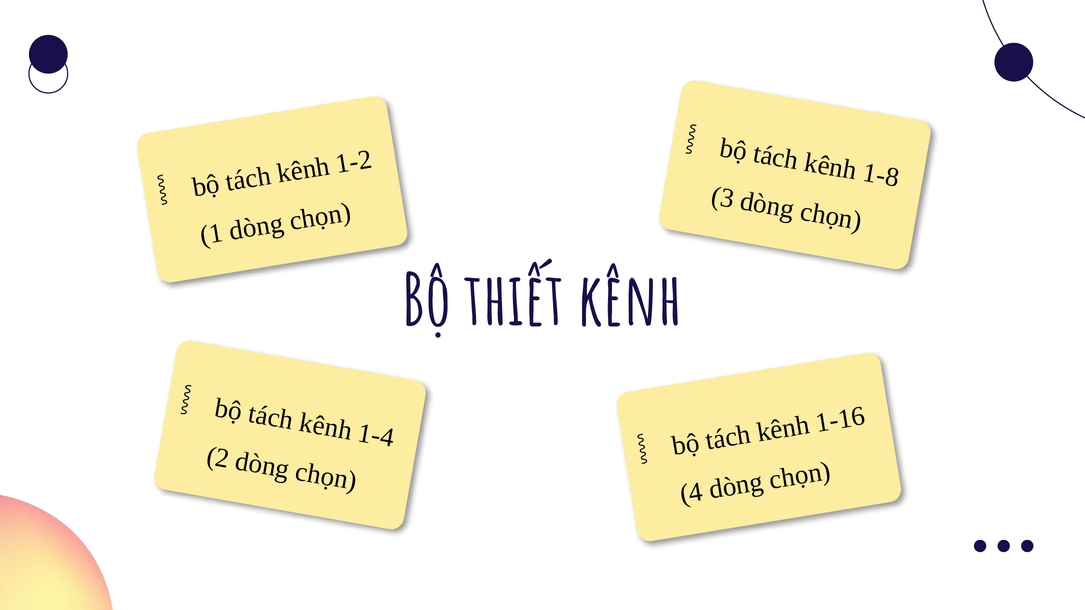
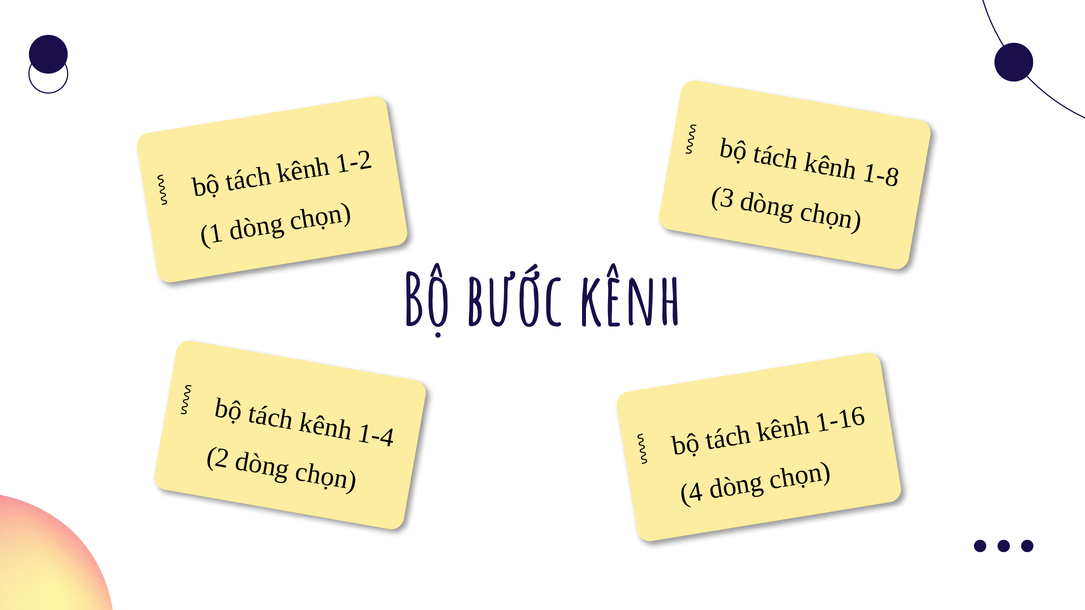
thiết: thiết -> bước
